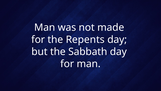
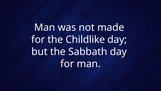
Repents: Repents -> Childlike
